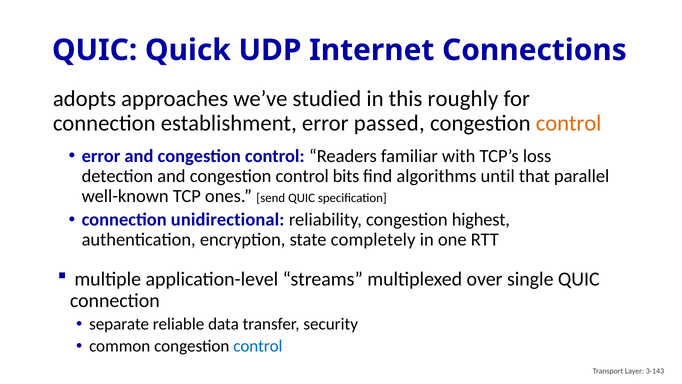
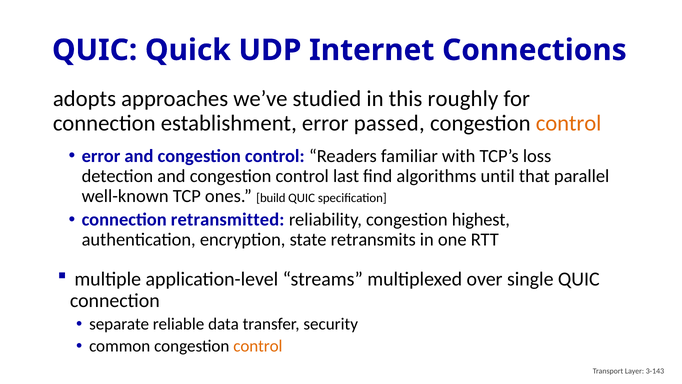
bits: bits -> last
send: send -> build
unidirectional: unidirectional -> retransmitted
completely: completely -> retransmits
control at (258, 346) colour: blue -> orange
